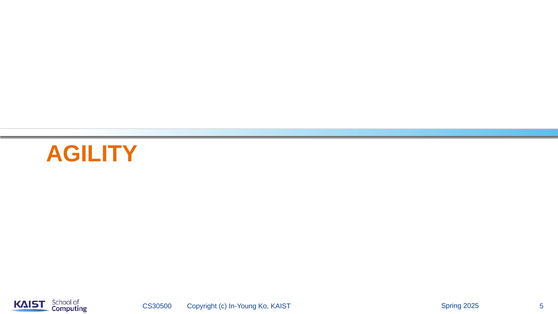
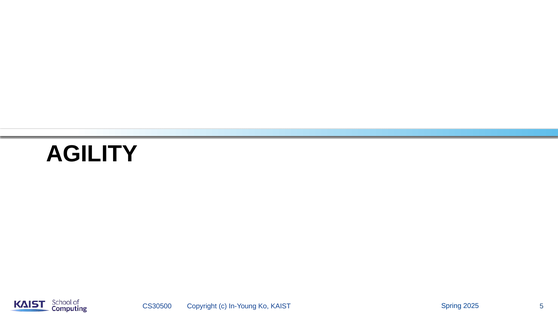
AGILITY colour: orange -> black
